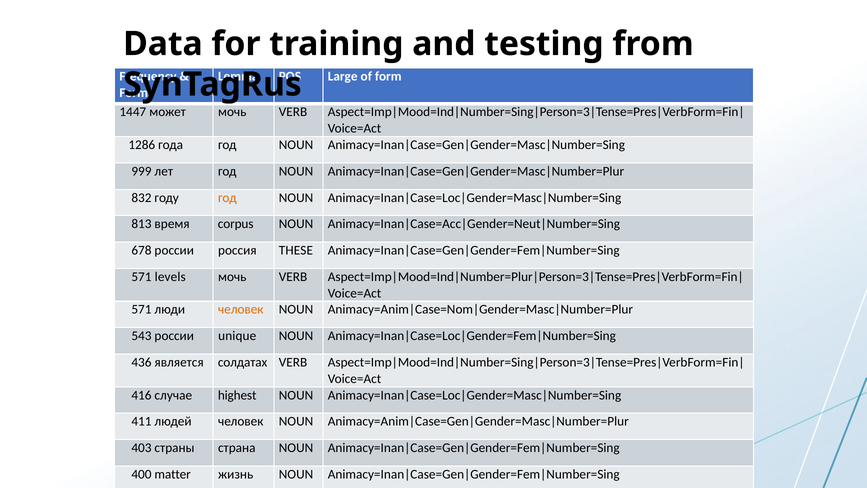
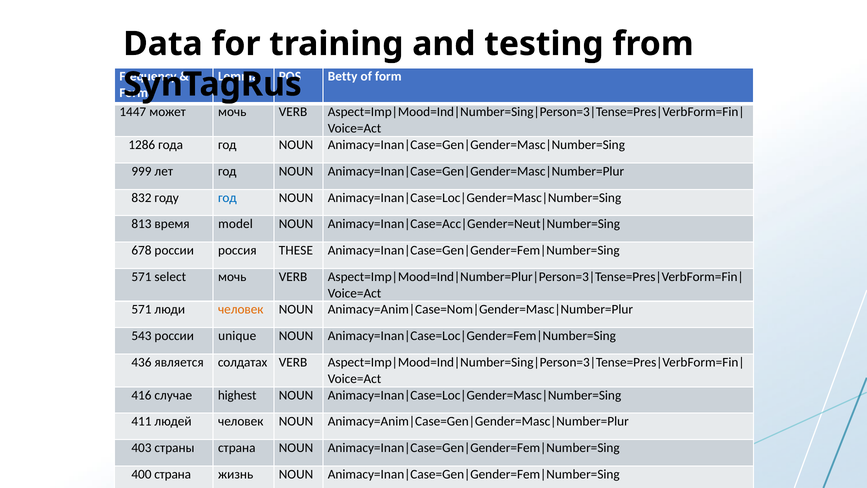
Large: Large -> Betty
год at (227, 198) colour: orange -> blue
corpus: corpus -> model
levels: levels -> select
400 matter: matter -> страна
